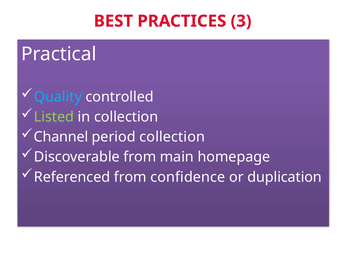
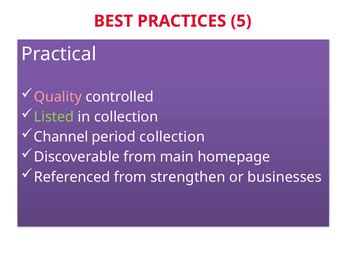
3: 3 -> 5
Quality colour: light blue -> pink
confidence: confidence -> strengthen
duplication: duplication -> businesses
